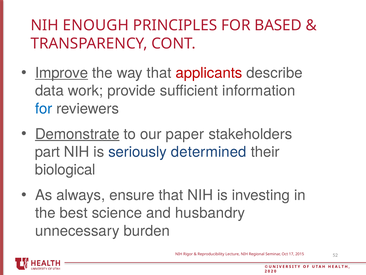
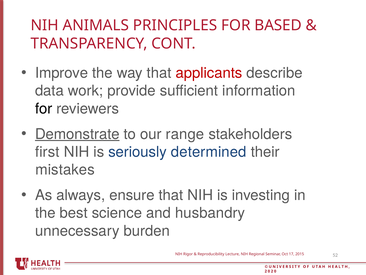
ENOUGH: ENOUGH -> ANIMALS
Improve underline: present -> none
for at (44, 108) colour: blue -> black
paper: paper -> range
part: part -> first
biological: biological -> mistakes
